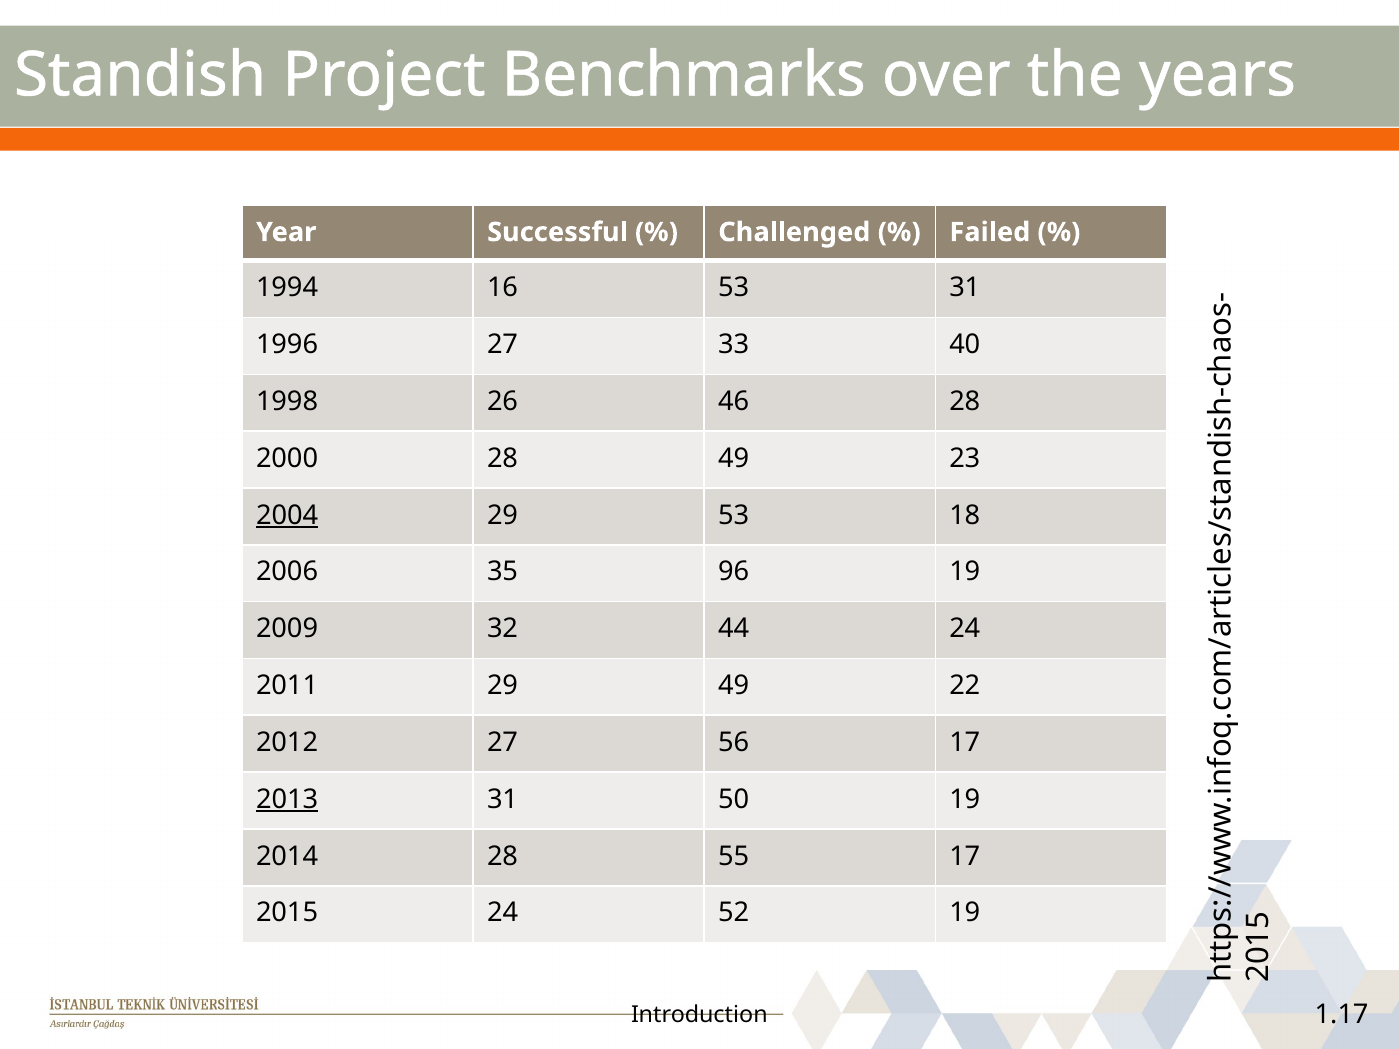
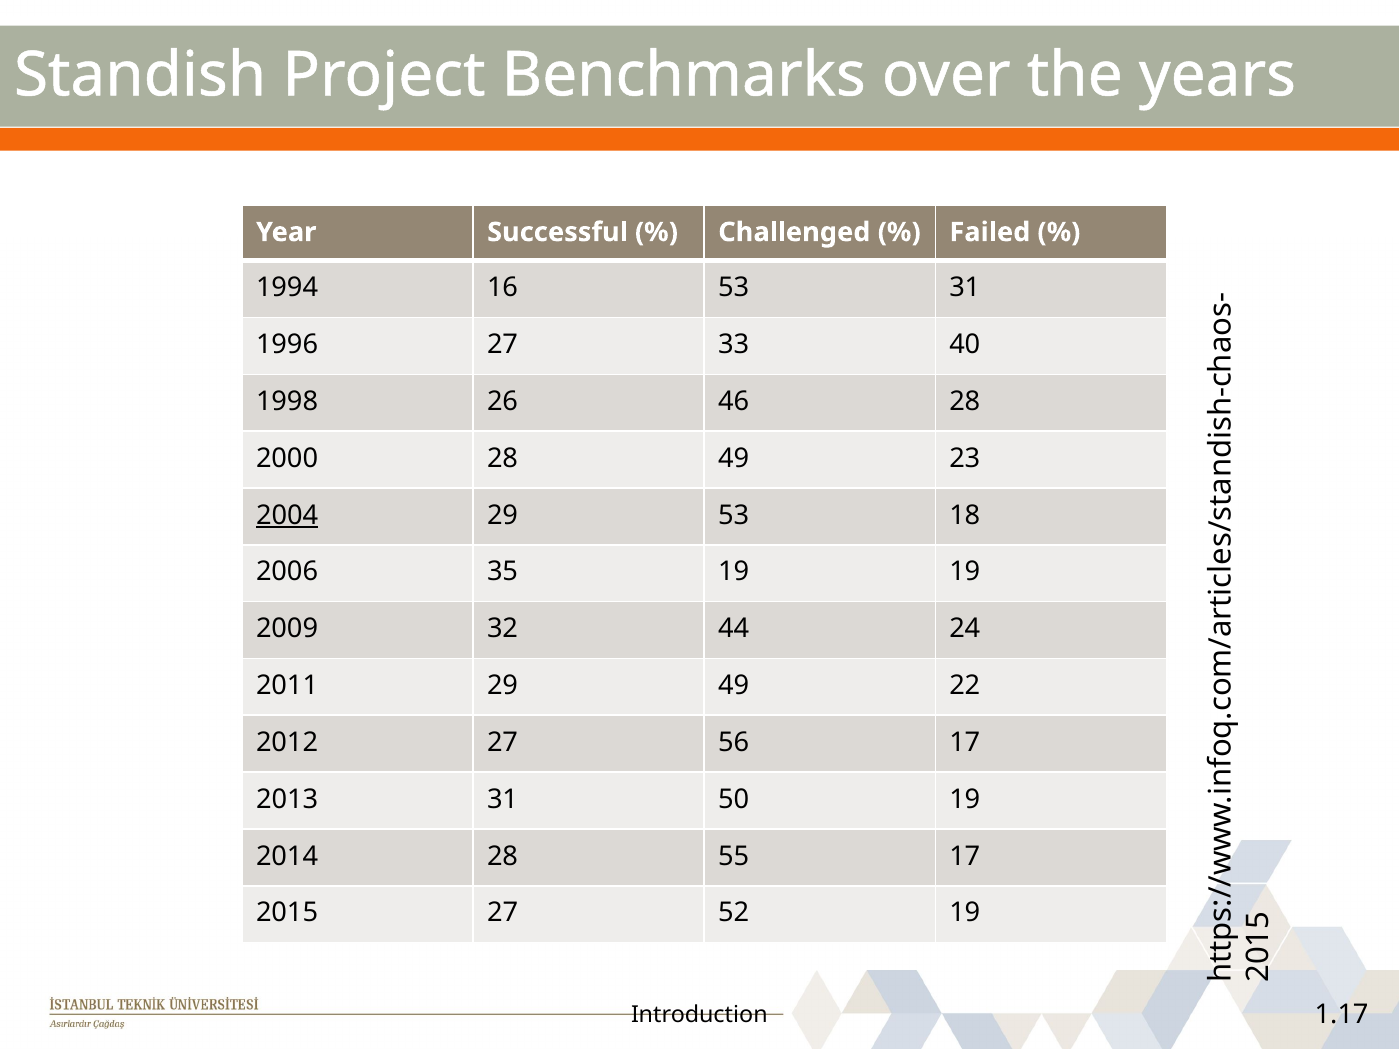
35 96: 96 -> 19
2013 underline: present -> none
2015 24: 24 -> 27
